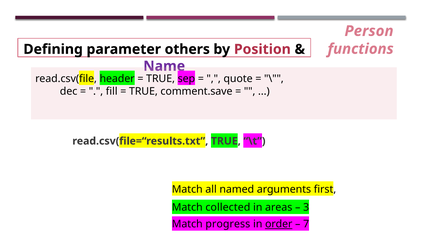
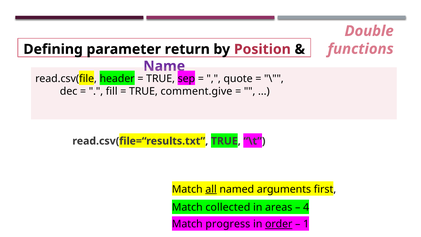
Person: Person -> Double
others: others -> return
comment.save: comment.save -> comment.give
all underline: none -> present
3: 3 -> 4
7: 7 -> 1
